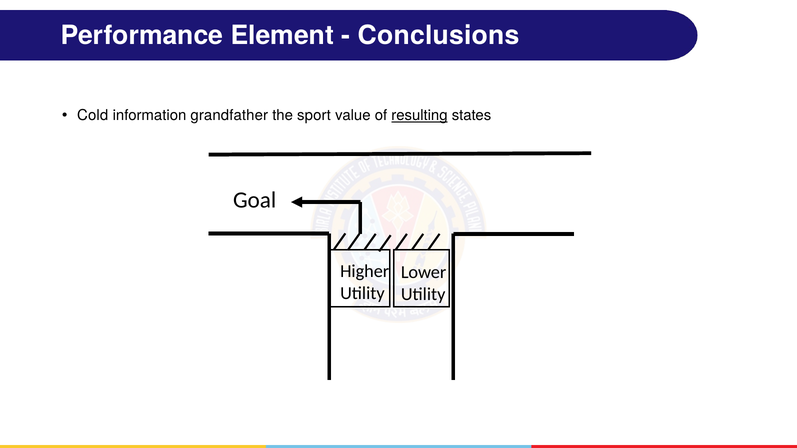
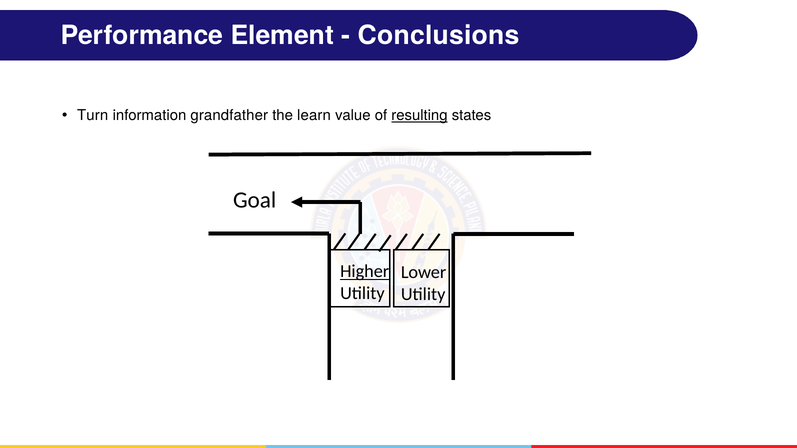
Cold: Cold -> Turn
sport: sport -> learn
Higher underline: none -> present
